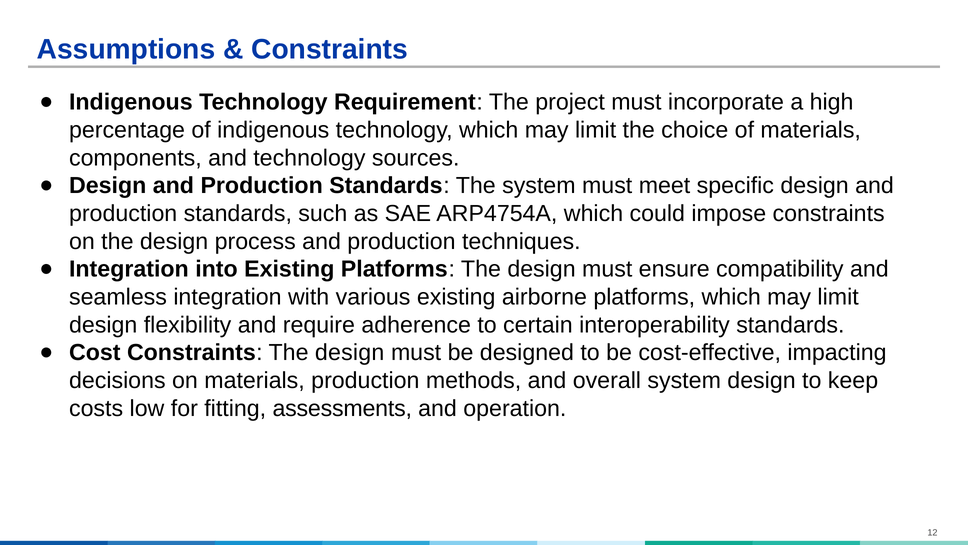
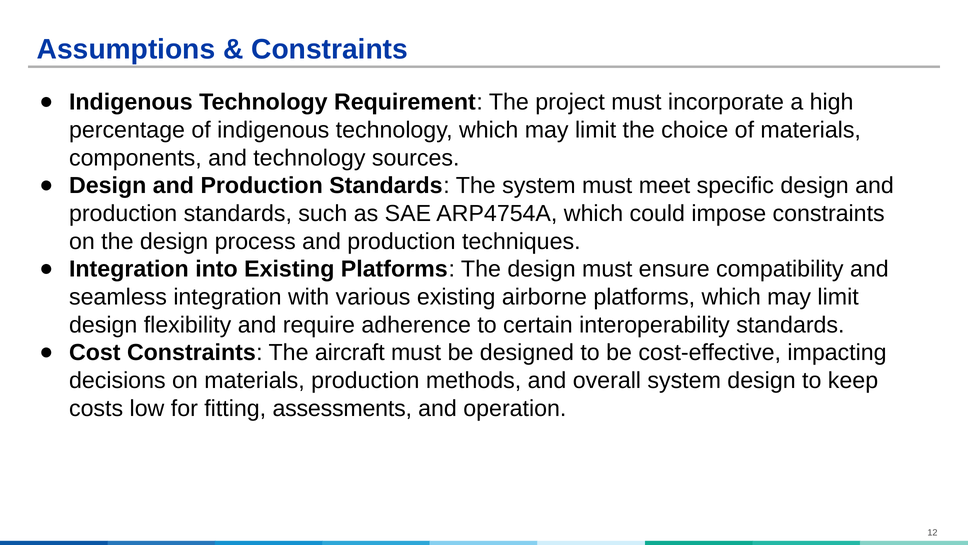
Constraints The design: design -> aircraft
